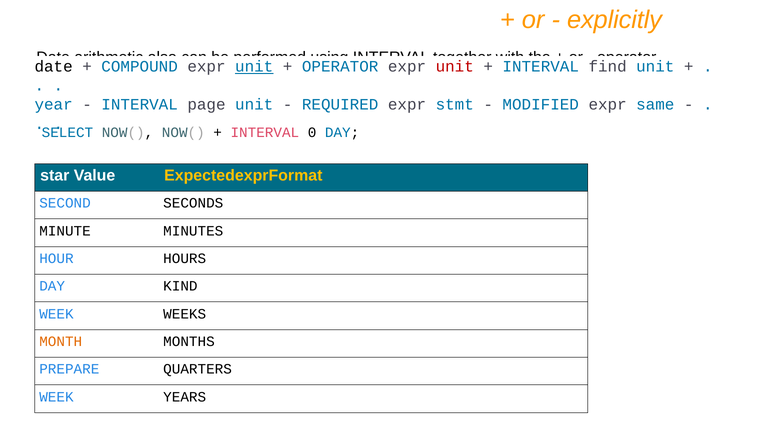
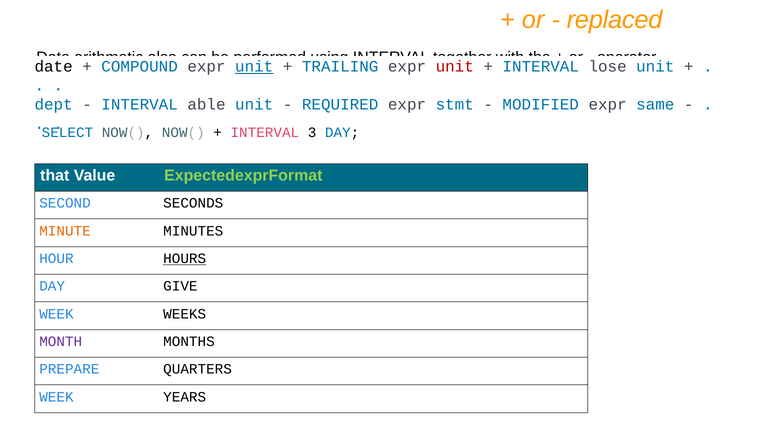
explicitly: explicitly -> replaced
OPERATOR at (340, 67): OPERATOR -> TRAILING
find: find -> lose
year: year -> dept
page: page -> able
0: 0 -> 3
star: star -> that
ExpectedexprFormat colour: yellow -> light green
MINUTE colour: black -> orange
HOURS underline: none -> present
KIND: KIND -> GIVE
MONTH colour: orange -> purple
